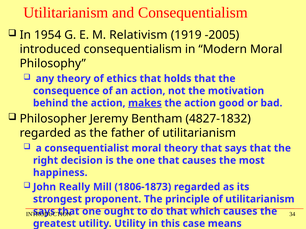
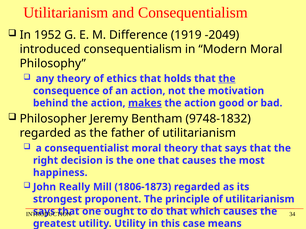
1954: 1954 -> 1952
Relativism: Relativism -> Difference
-2005: -2005 -> -2049
the at (227, 79) underline: none -> present
4827-1832: 4827-1832 -> 9748-1832
